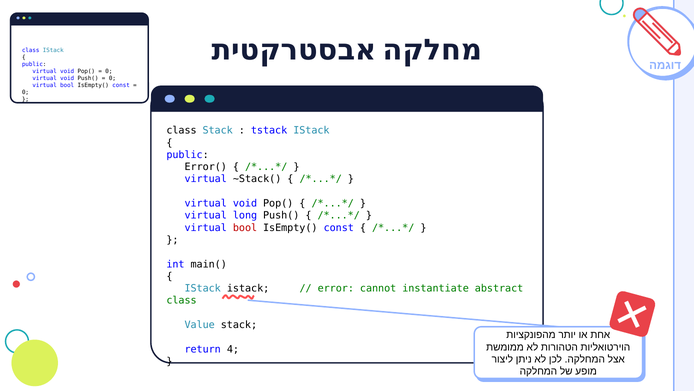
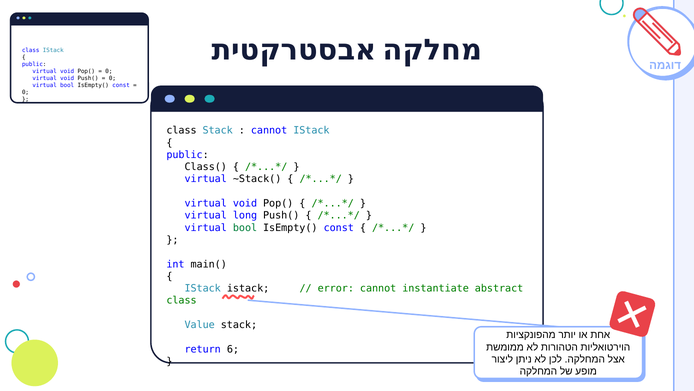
tstack at (269, 130): tstack -> cannot
Error(: Error( -> Class(
bool at (245, 227) colour: red -> green
4: 4 -> 6
